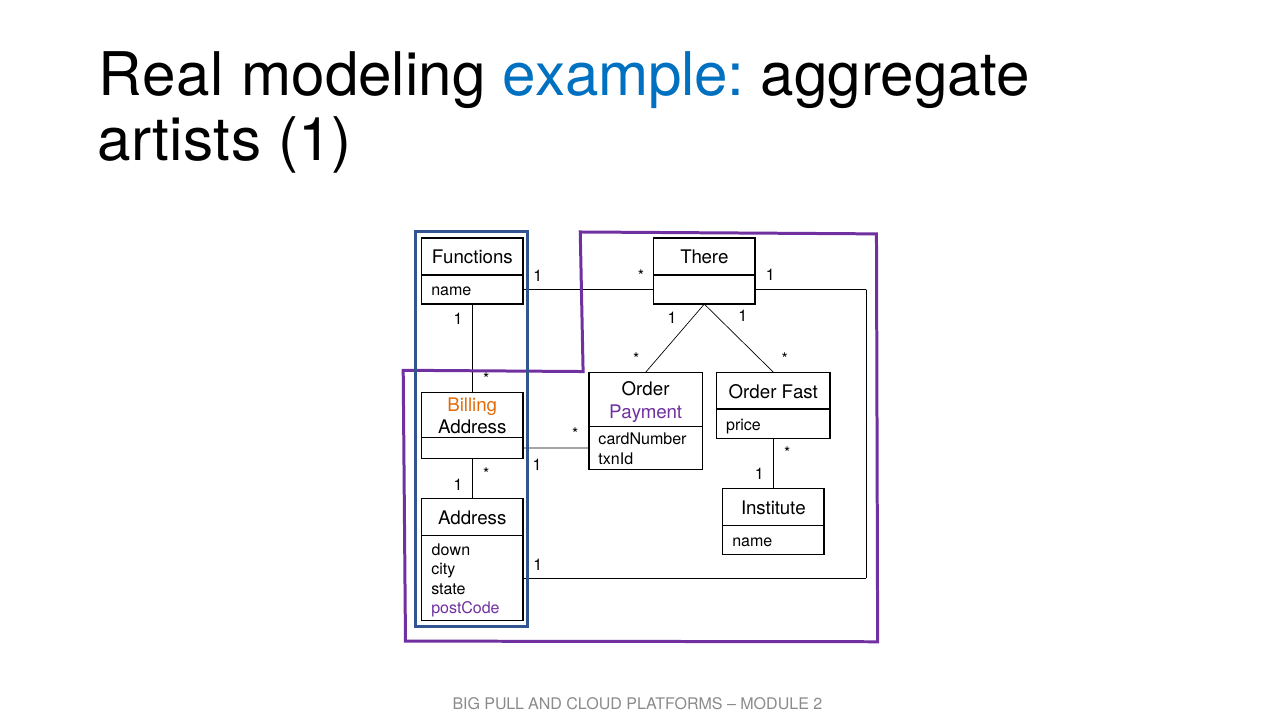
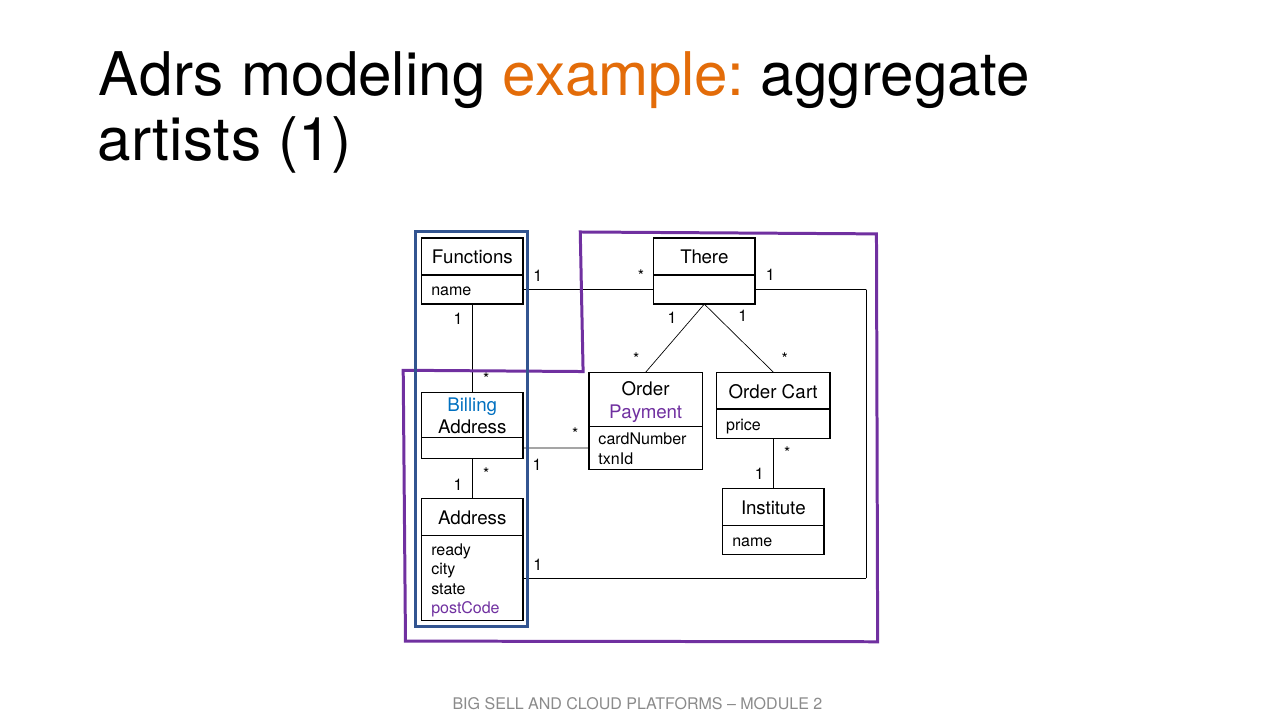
Real: Real -> Adrs
example colour: blue -> orange
Fast: Fast -> Cart
Billing colour: orange -> blue
down: down -> ready
PULL: PULL -> SELL
